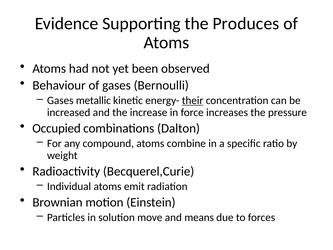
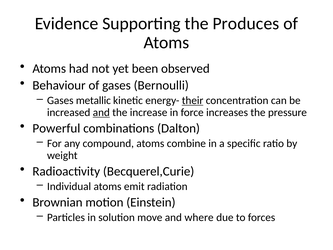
and at (101, 112) underline: none -> present
Occupied: Occupied -> Powerful
means: means -> where
